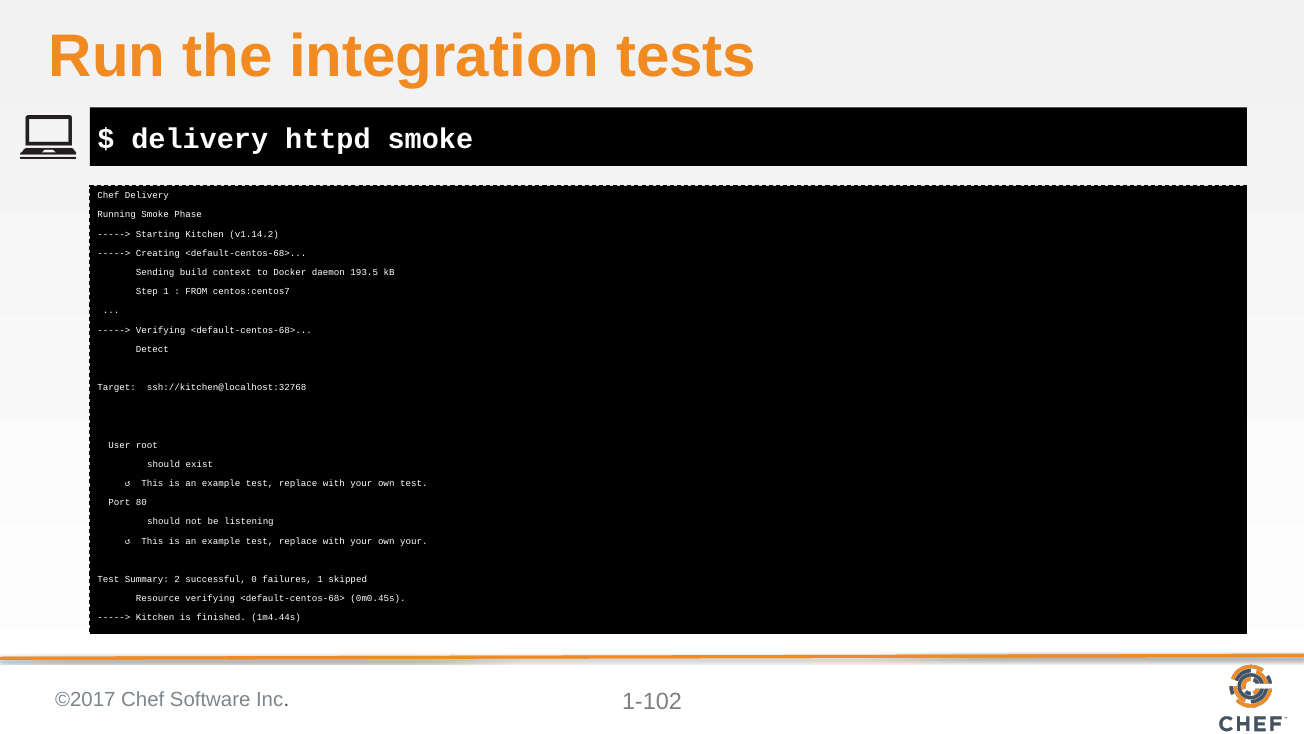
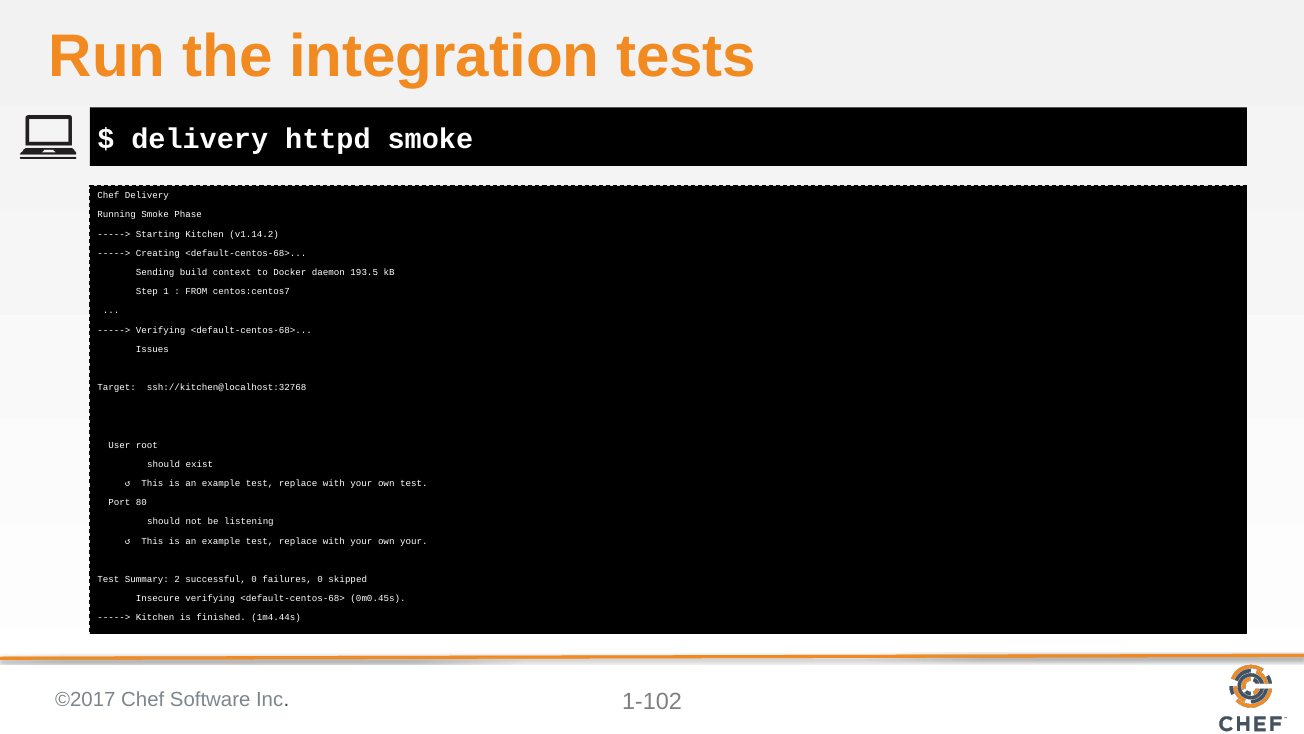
Detect: Detect -> Issues
failures 1: 1 -> 0
Resource: Resource -> Insecure
